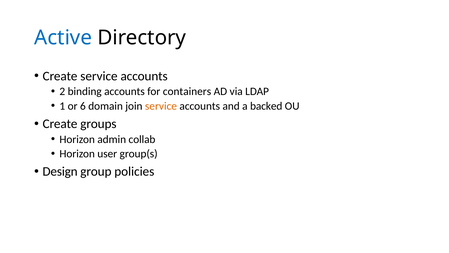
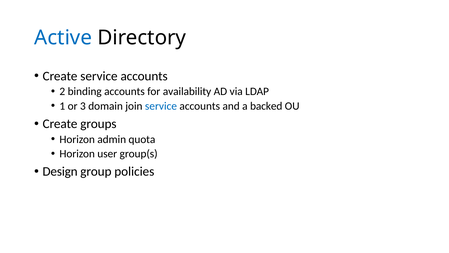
containers: containers -> availability
6: 6 -> 3
service at (161, 106) colour: orange -> blue
collab: collab -> quota
